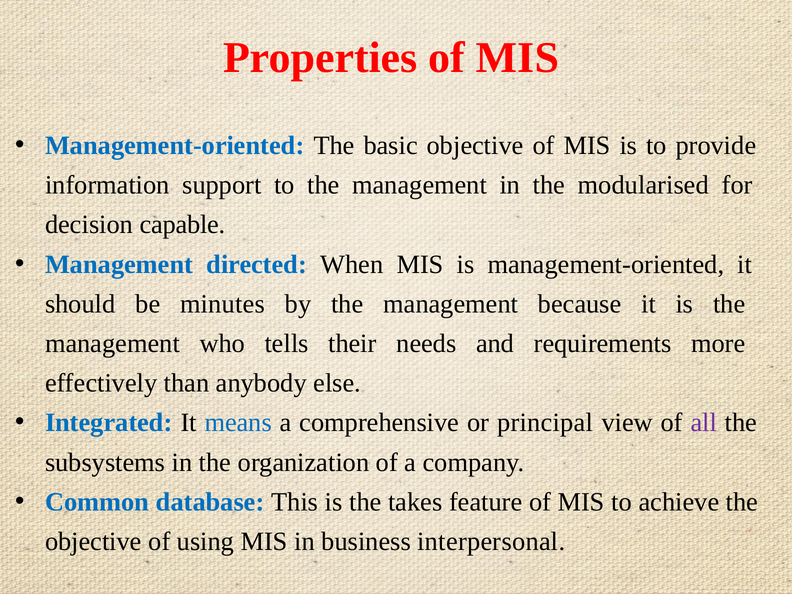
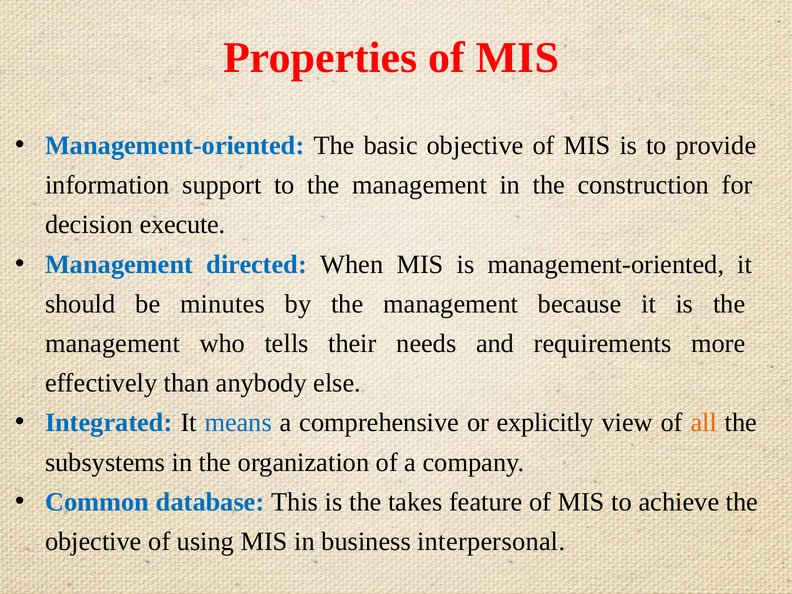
modularised: modularised -> construction
capable: capable -> execute
principal: principal -> explicitly
all colour: purple -> orange
